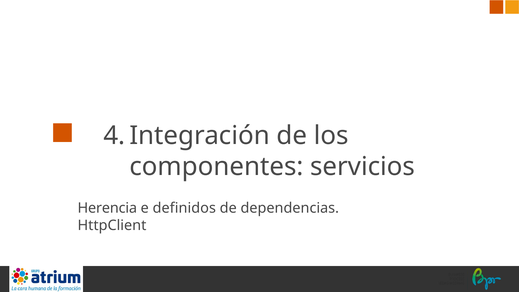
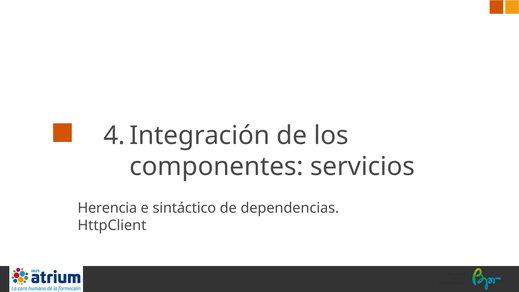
definidos: definidos -> sintáctico
